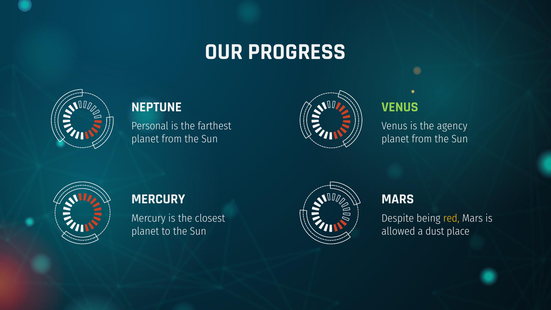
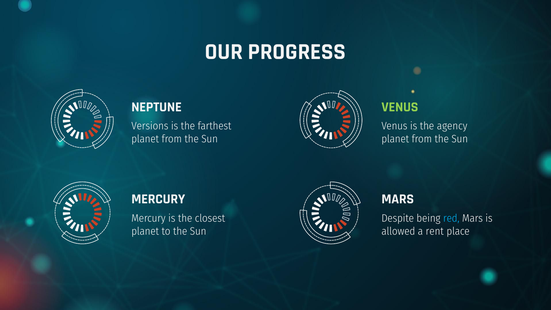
Personal: Personal -> Versions
red colour: yellow -> light blue
dust: dust -> rent
